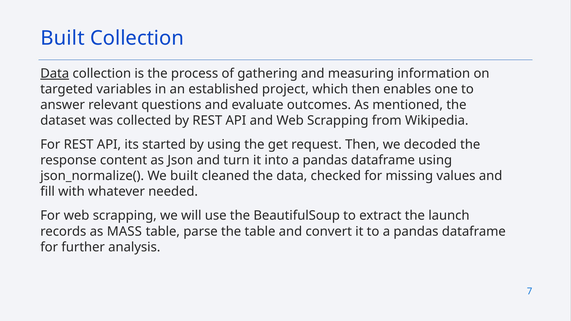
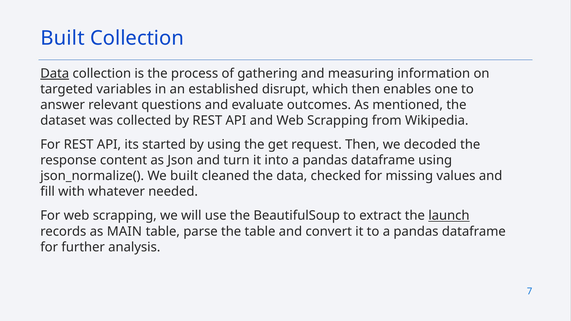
project: project -> disrupt
launch underline: none -> present
MASS: MASS -> MAIN
